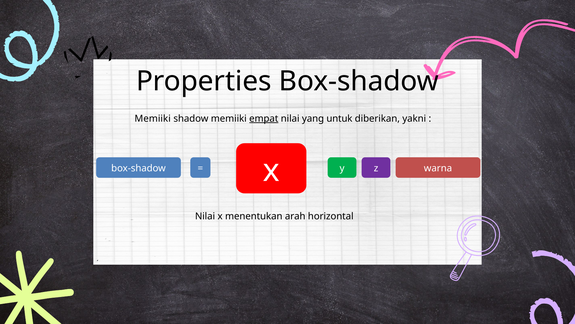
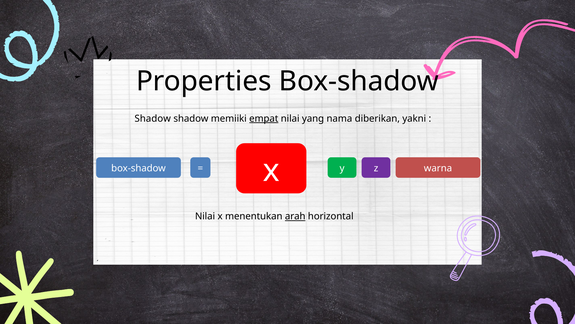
Memiiki at (153, 118): Memiiki -> Shadow
untuk: untuk -> nama
arah underline: none -> present
